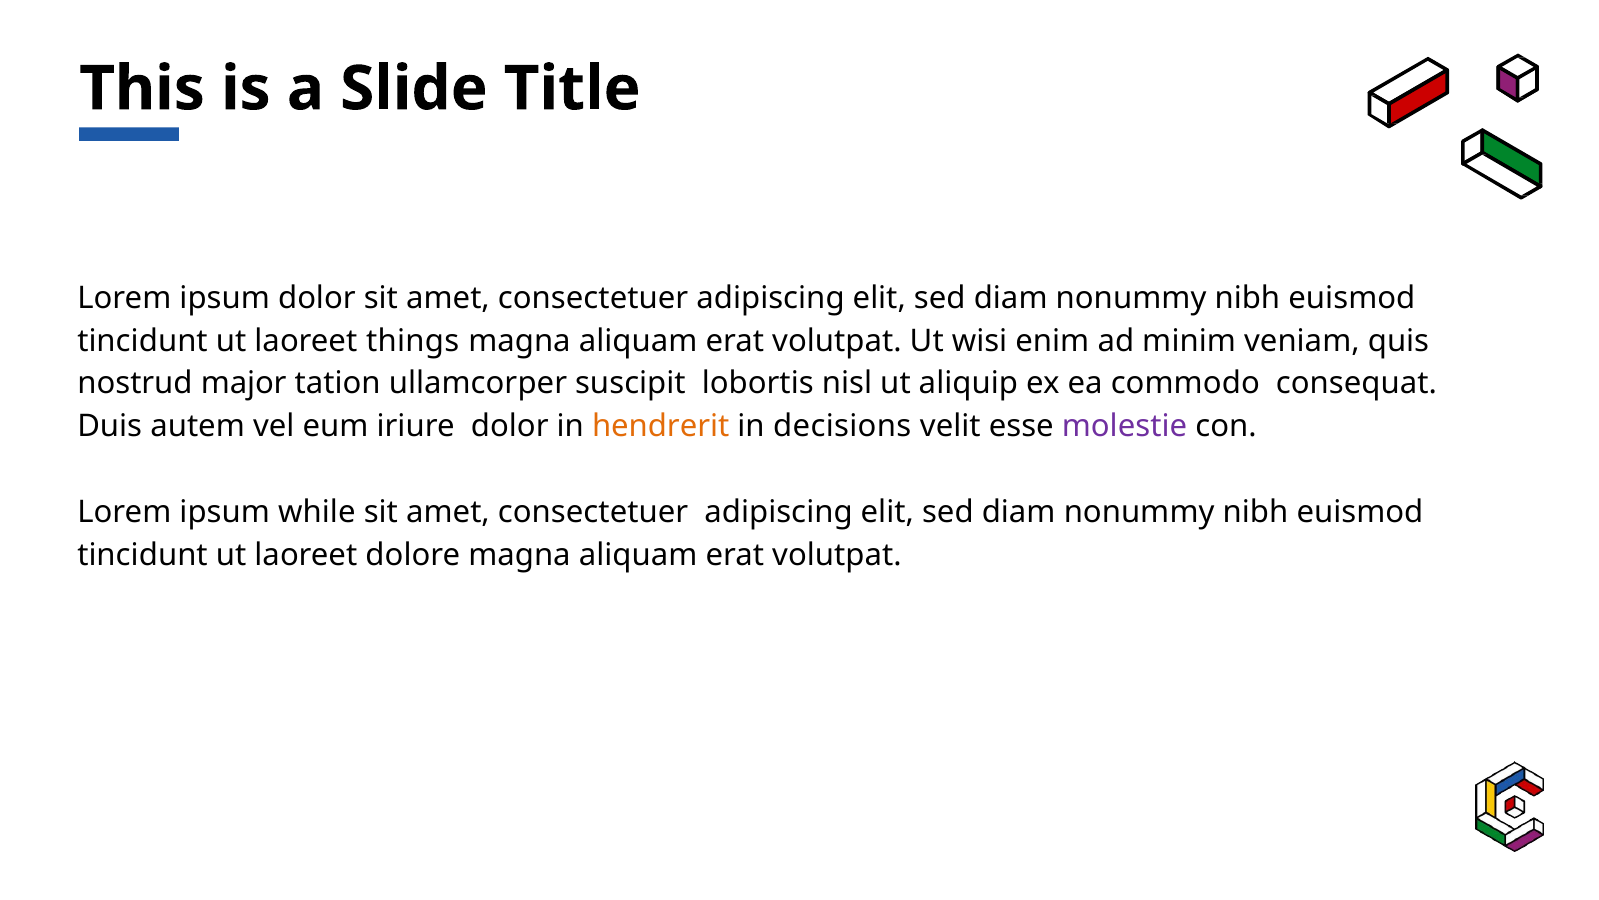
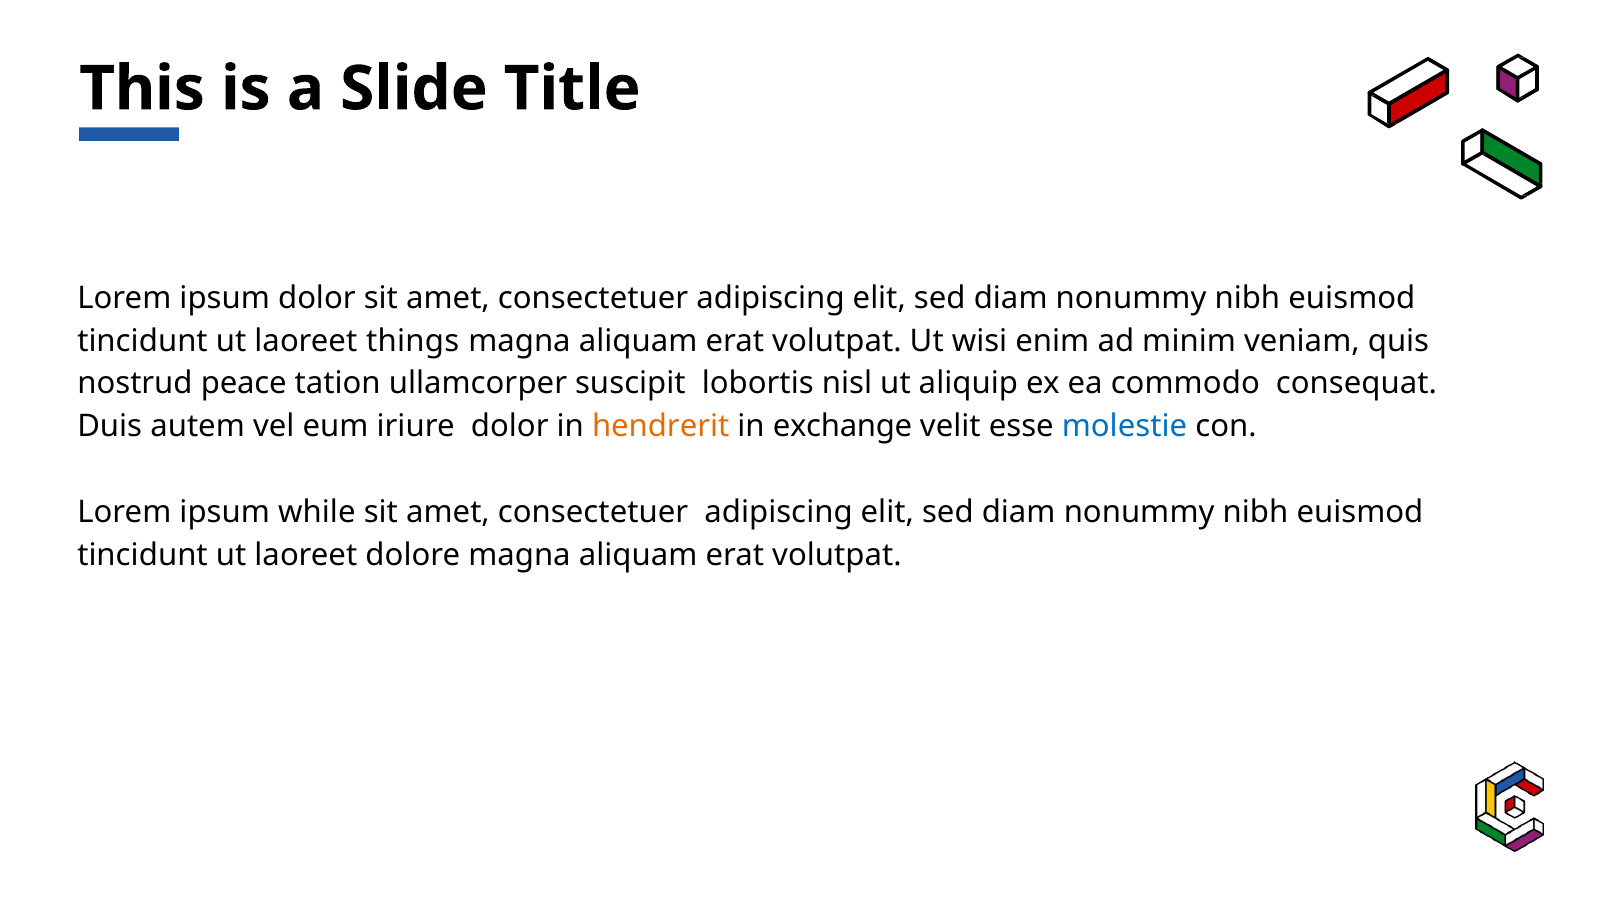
major: major -> peace
decisions: decisions -> exchange
molestie colour: purple -> blue
